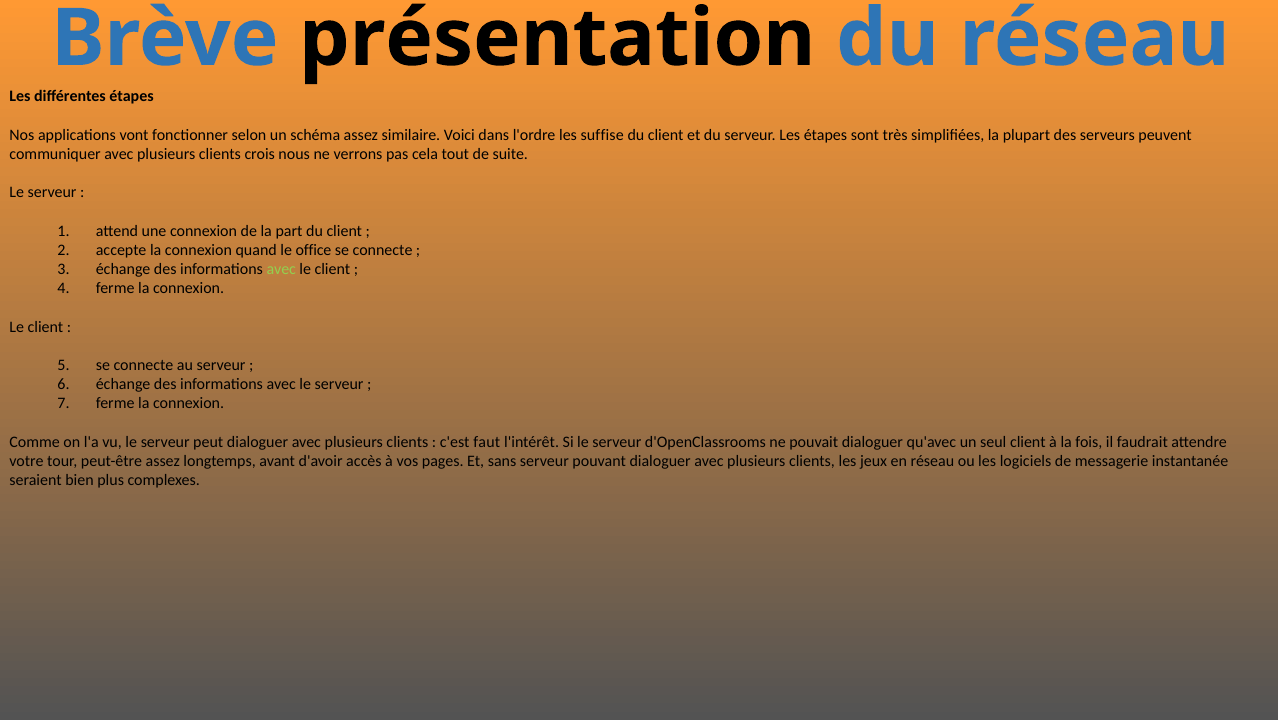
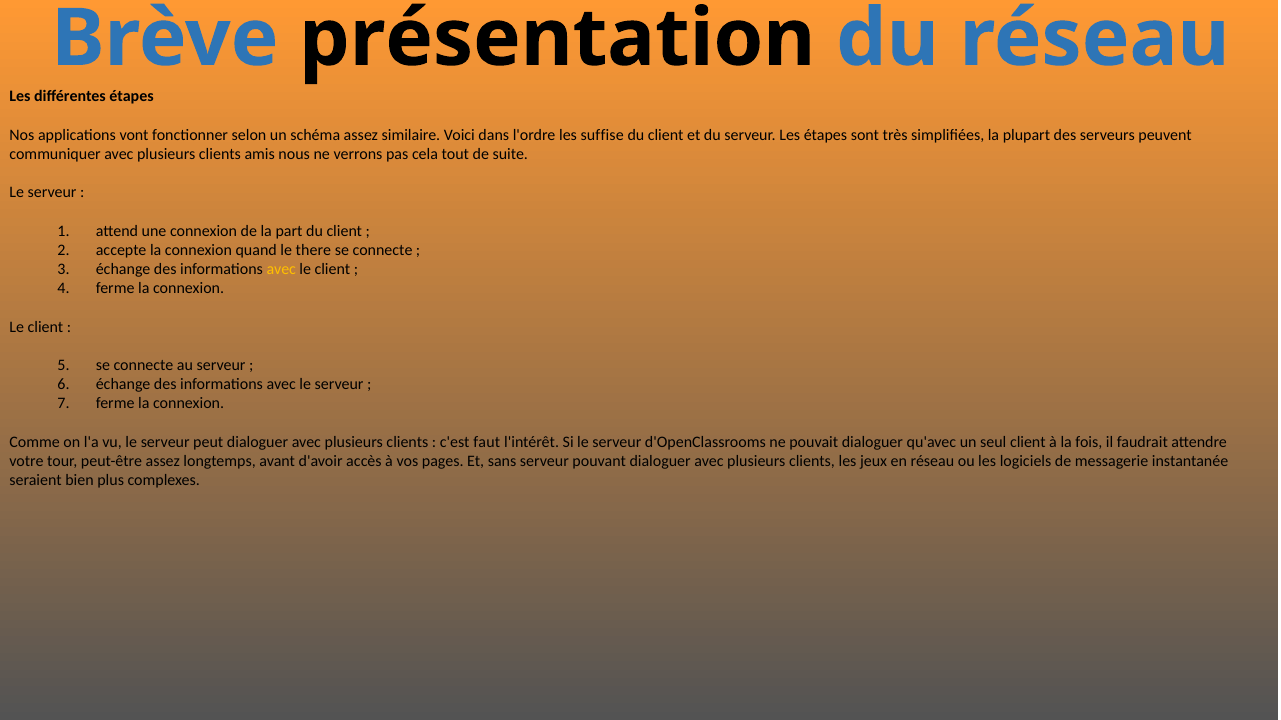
crois: crois -> amis
office: office -> there
avec at (281, 269) colour: light green -> yellow
